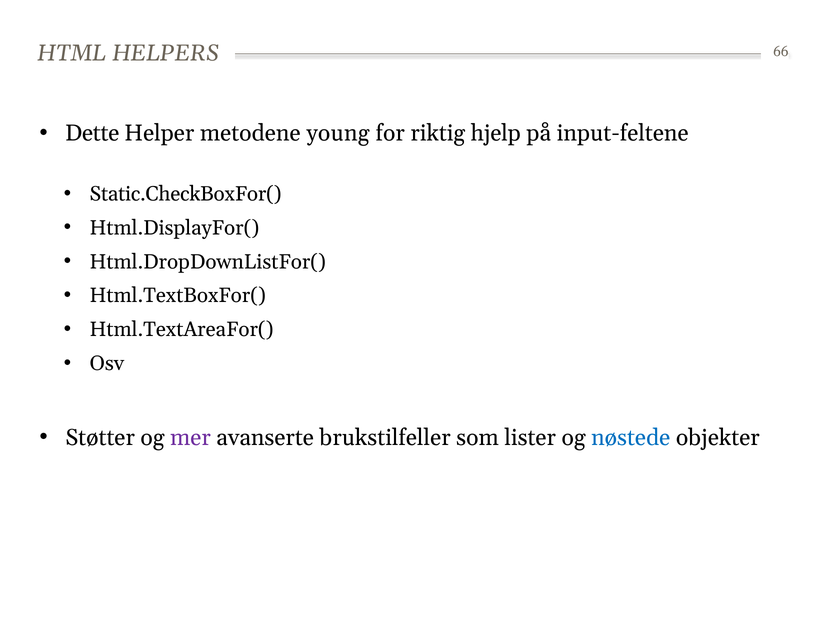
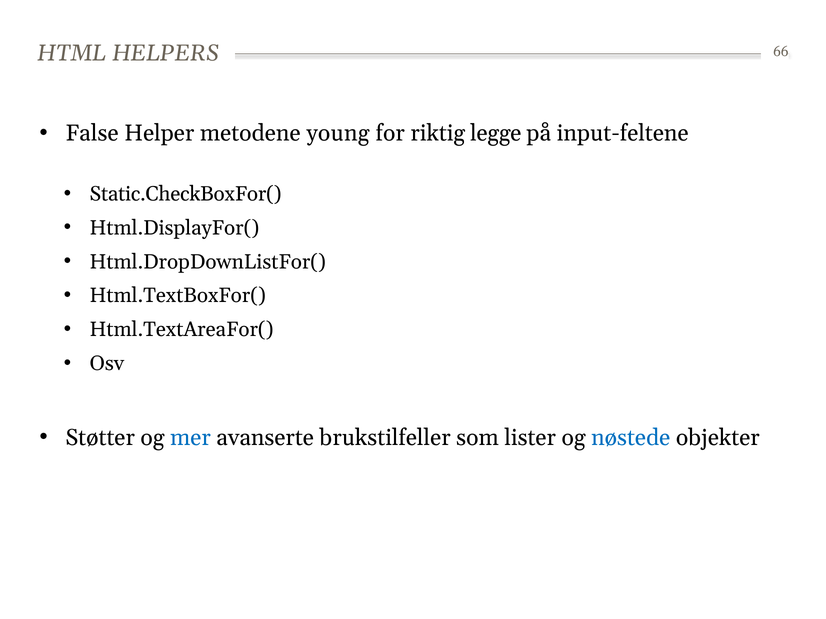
Dette: Dette -> False
hjelp: hjelp -> legge
mer colour: purple -> blue
